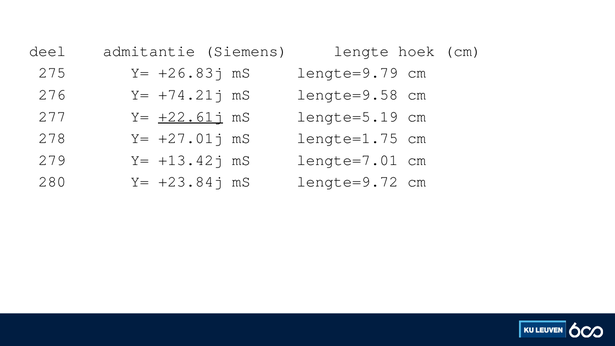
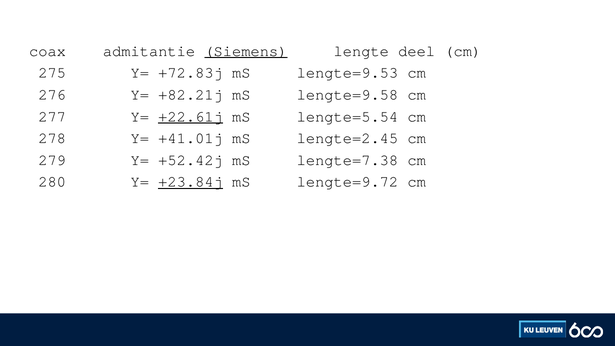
deel: deel -> coax
Siemens underline: none -> present
hoek: hoek -> deel
+26.83j: +26.83j -> +72.83j
lengte=9.79: lengte=9.79 -> lengte=9.53
+74.21j: +74.21j -> +82.21j
lengte=5.19: lengte=5.19 -> lengte=5.54
+27.01j: +27.01j -> +41.01j
lengte=1.75: lengte=1.75 -> lengte=2.45
+13.42j: +13.42j -> +52.42j
lengte=7.01: lengte=7.01 -> lengte=7.38
+23.84j underline: none -> present
